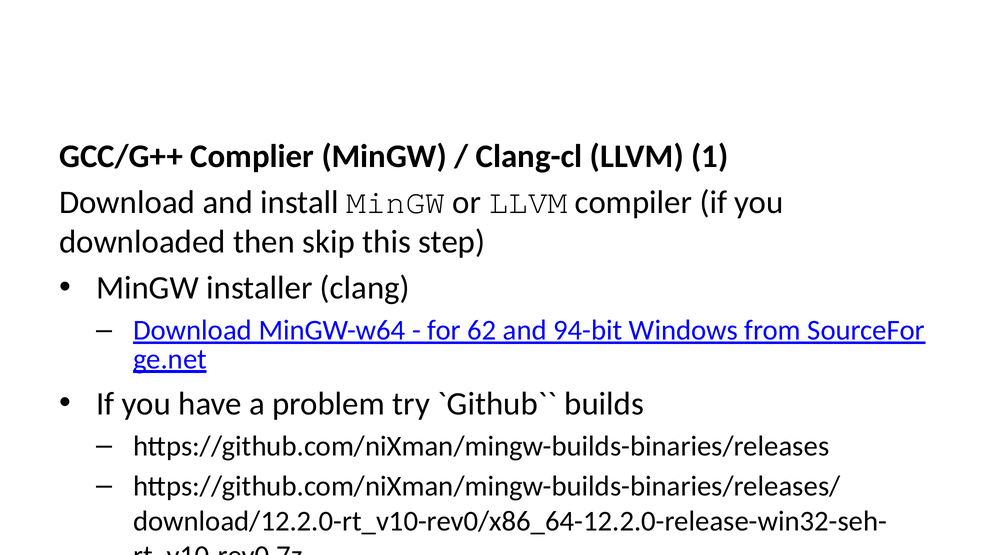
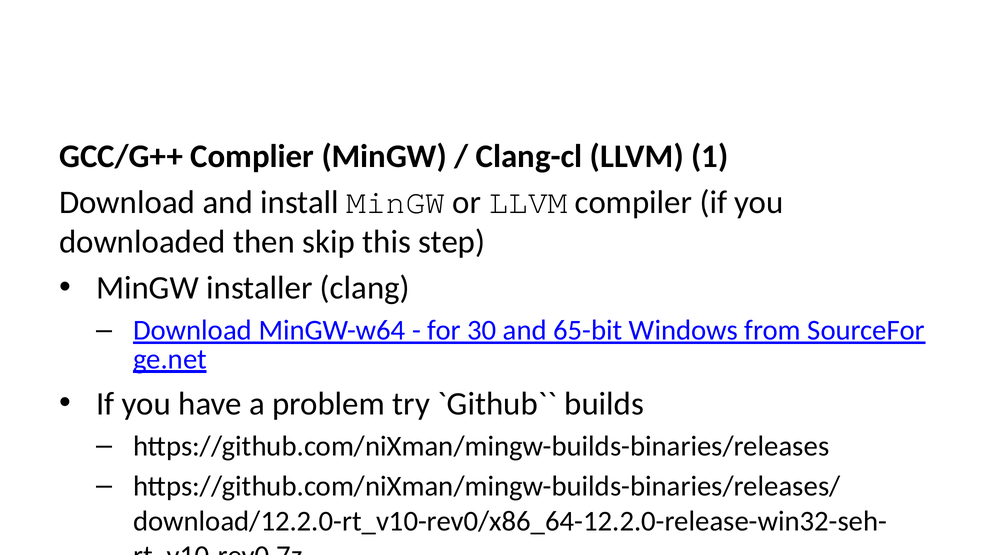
62: 62 -> 30
94-bit: 94-bit -> 65-bit
